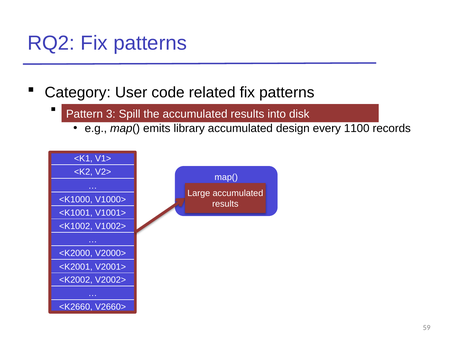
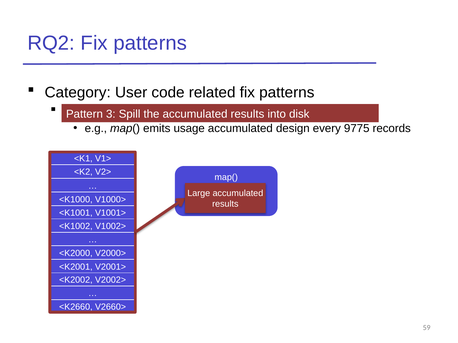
library: library -> usage
1100: 1100 -> 9775
